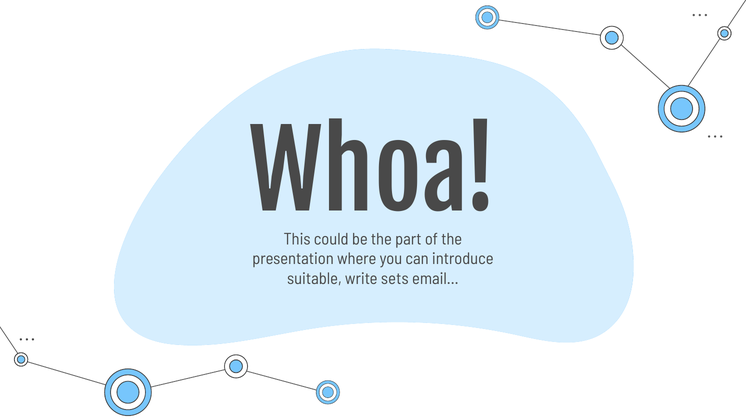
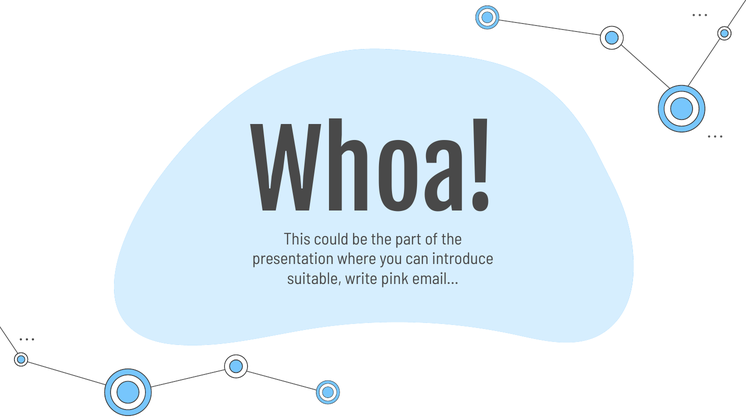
sets: sets -> pink
